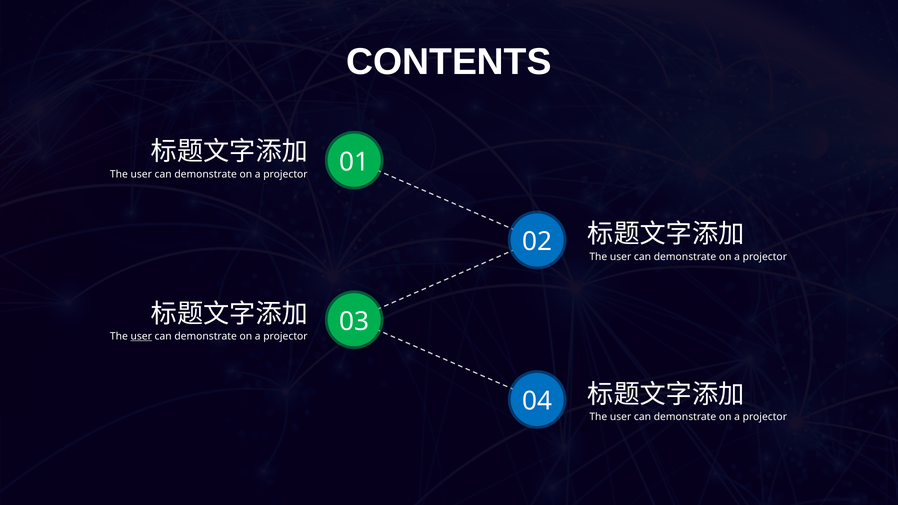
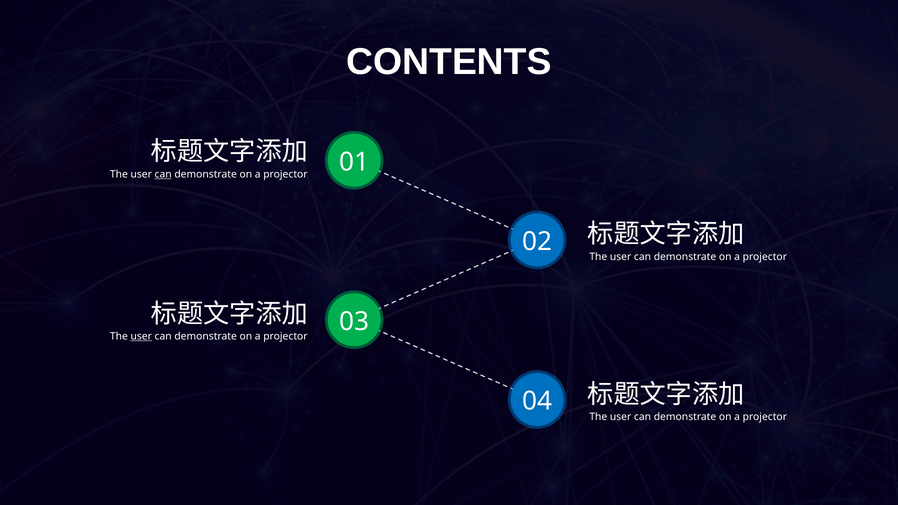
can at (163, 174) underline: none -> present
